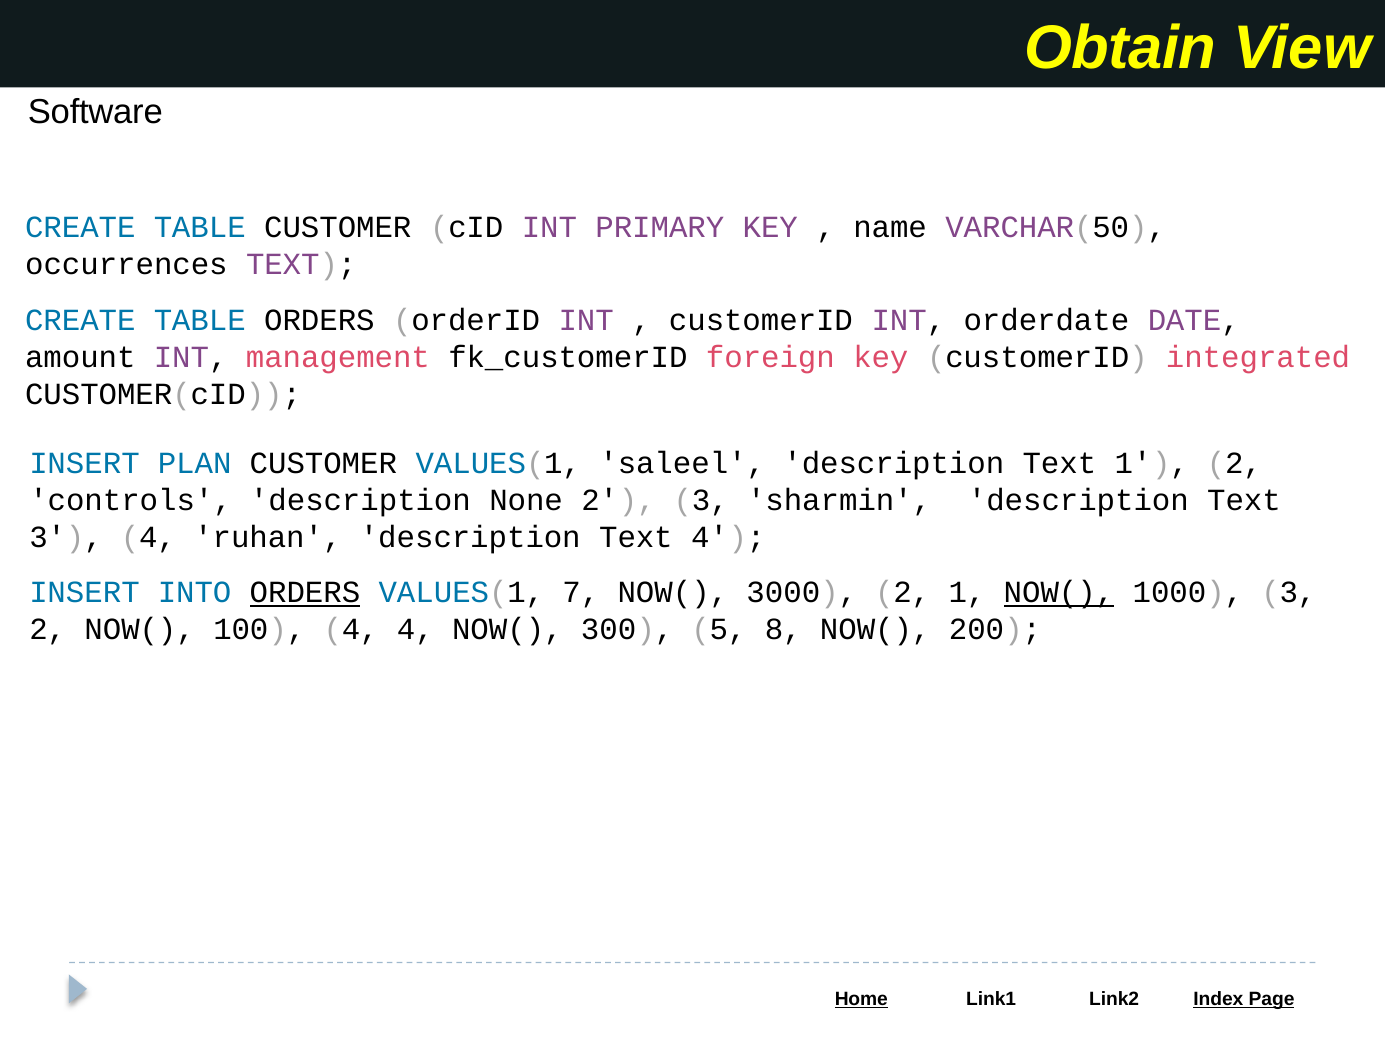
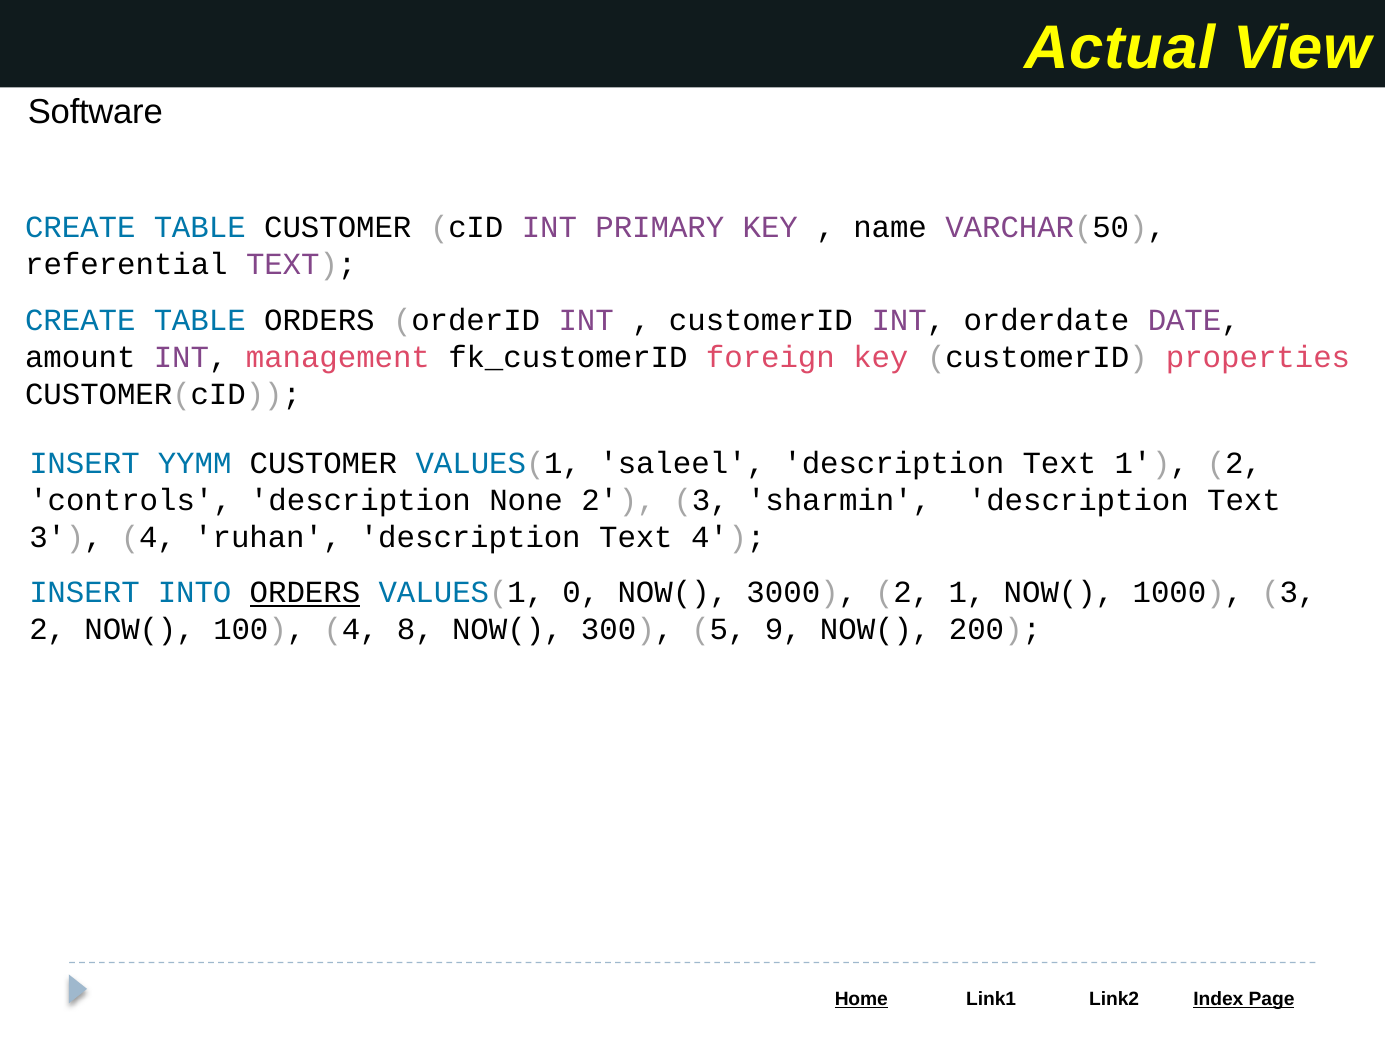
Obtain: Obtain -> Actual
occurrences: occurrences -> referential
integrated: integrated -> properties
PLAN: PLAN -> YYMM
7: 7 -> 0
NOW( at (1059, 592) underline: present -> none
4 4: 4 -> 8
8: 8 -> 9
